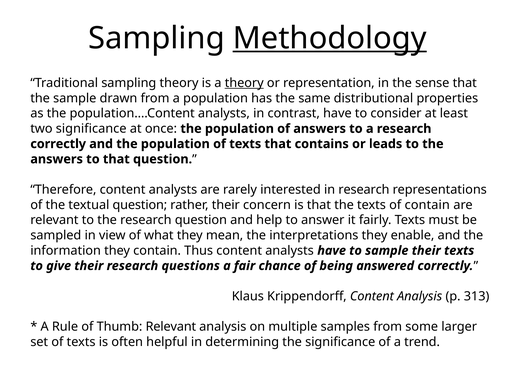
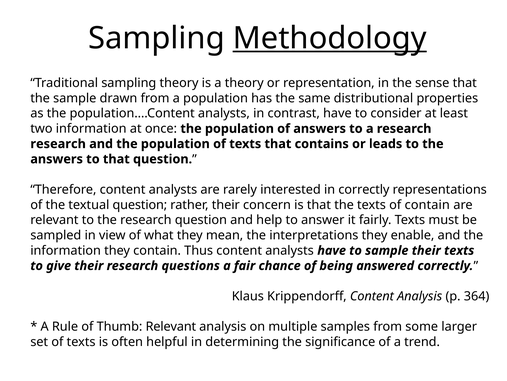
theory at (244, 83) underline: present -> none
two significance: significance -> information
correctly at (58, 144): correctly -> research
in research: research -> correctly
313: 313 -> 364
